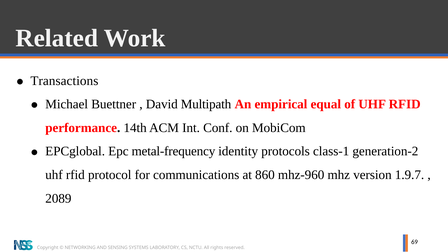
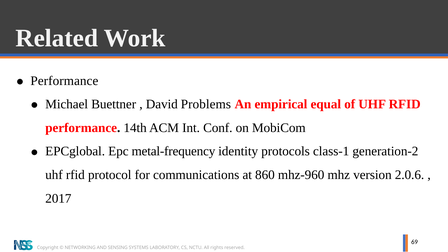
Transactions at (64, 81): Transactions -> Performance
Multipath: Multipath -> Problems
1.9.7: 1.9.7 -> 2.0.6
2089: 2089 -> 2017
